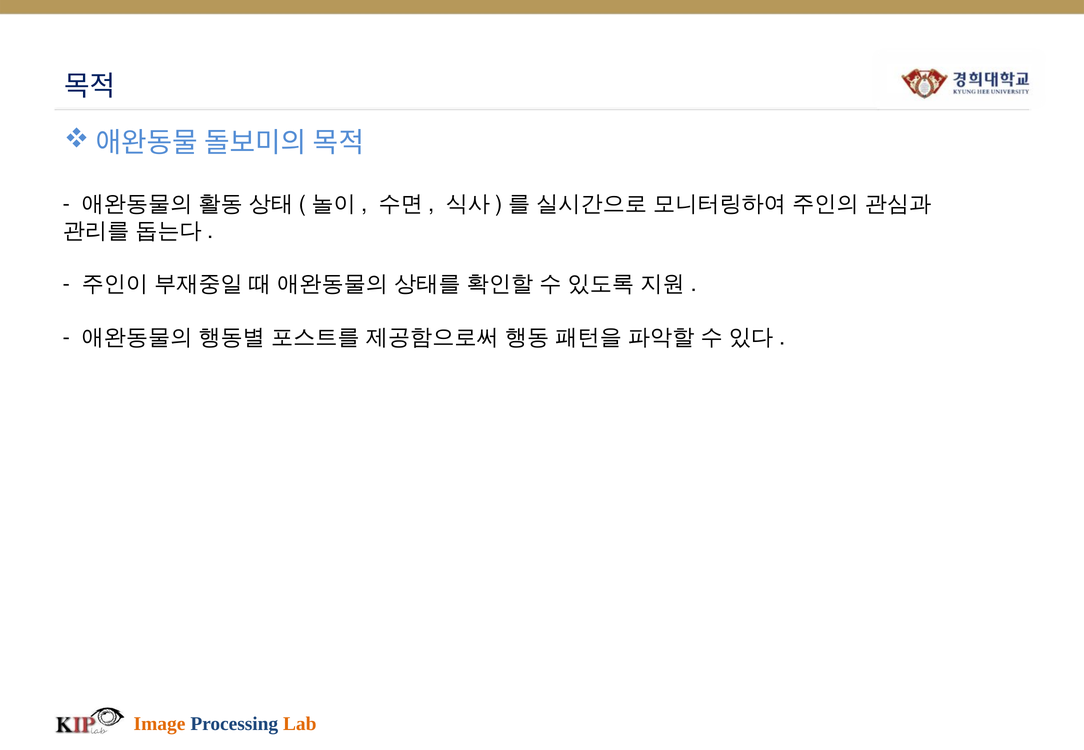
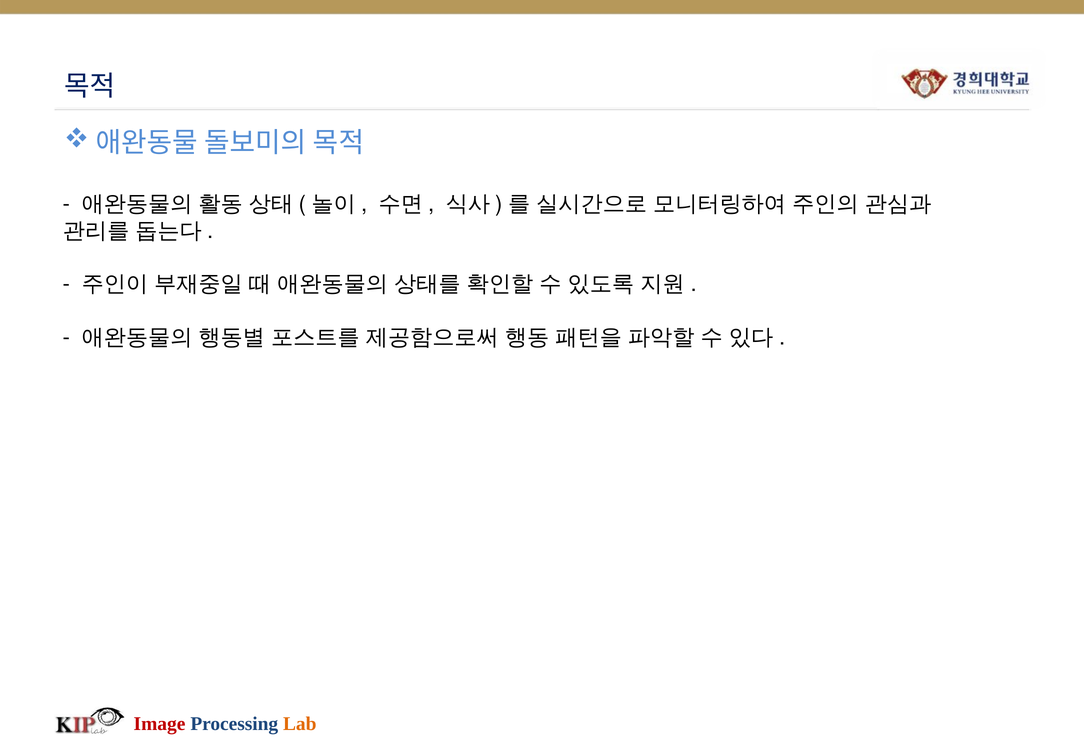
Image colour: orange -> red
